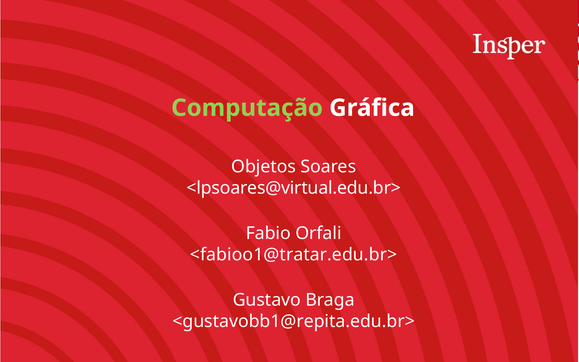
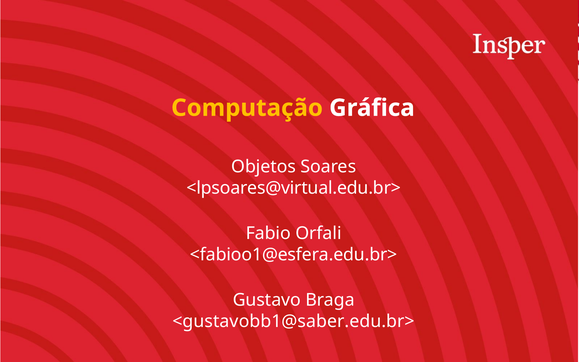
Computação colour: light green -> yellow
<fabioo1@tratar.edu.br>: <fabioo1@tratar.edu.br> -> <fabioo1@esfera.edu.br>
<gustavobb1@repita.edu.br>: <gustavobb1@repita.edu.br> -> <gustavobb1@saber.edu.br>
